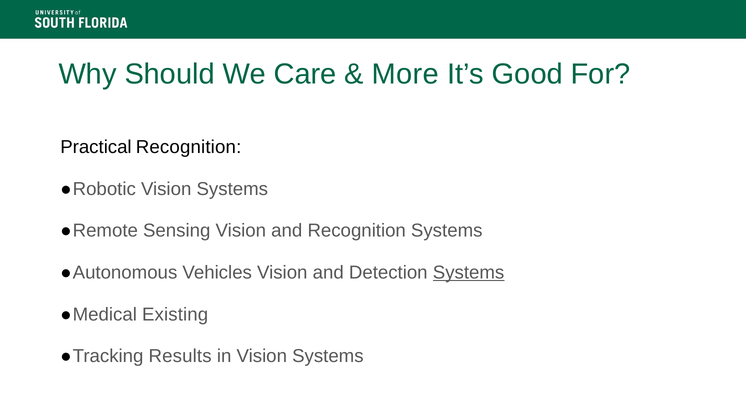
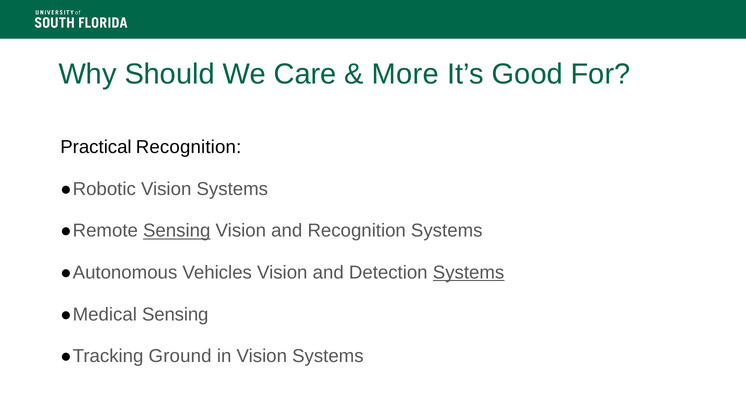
Sensing at (177, 231) underline: none -> present
Existing at (175, 314): Existing -> Sensing
Results: Results -> Ground
